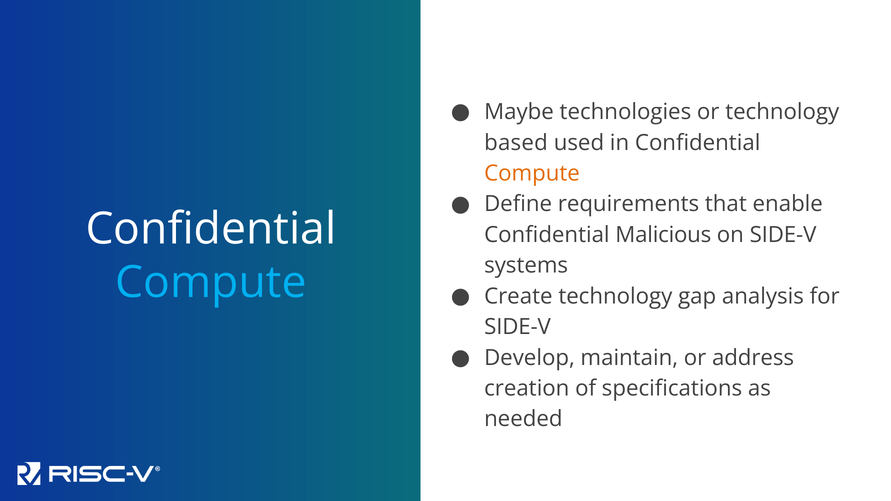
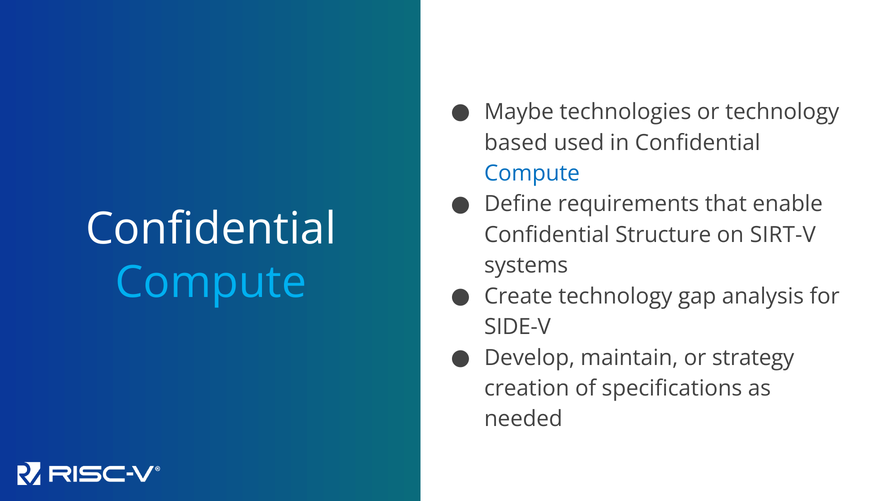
Compute at (532, 173) colour: orange -> blue
Malicious: Malicious -> Structure
on SIDE-V: SIDE-V -> SIRT-V
address: address -> strategy
